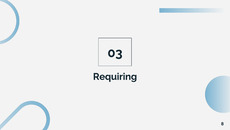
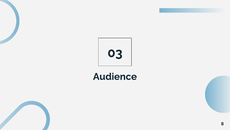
Requiring: Requiring -> Audience
